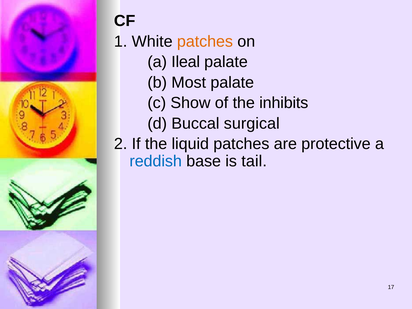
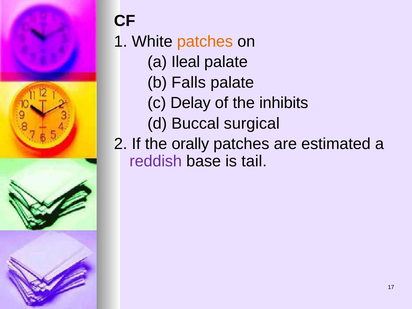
Most: Most -> Falls
Show: Show -> Delay
liquid: liquid -> orally
protective: protective -> estimated
reddish colour: blue -> purple
